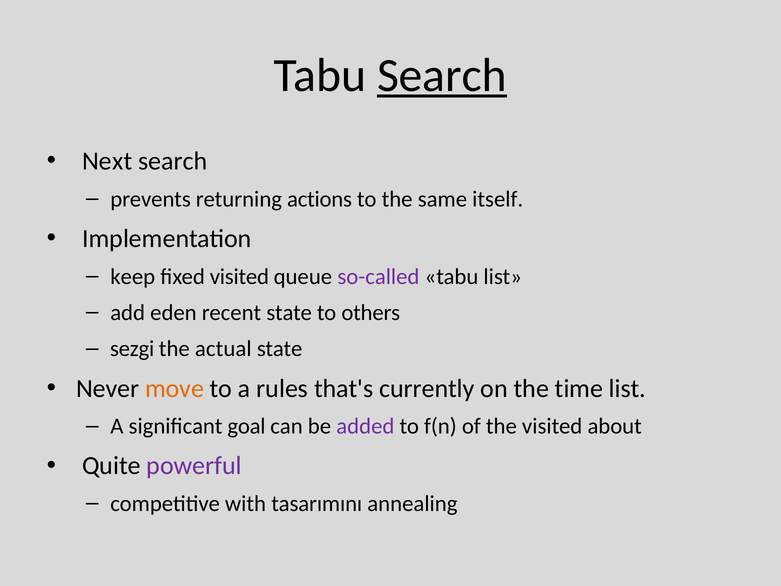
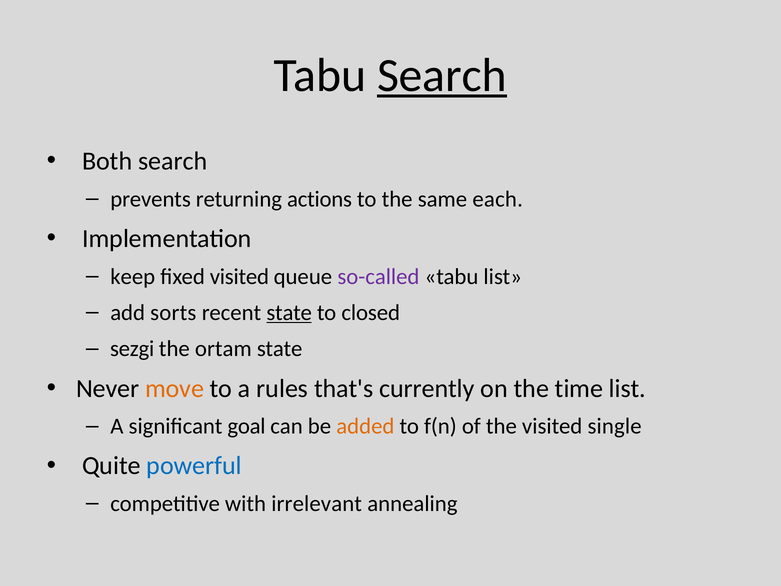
Next: Next -> Both
itself: itself -> each
eden: eden -> sorts
state at (289, 313) underline: none -> present
others: others -> closed
actual: actual -> ortam
added colour: purple -> orange
about: about -> single
powerful colour: purple -> blue
tasarımını: tasarımını -> irrelevant
